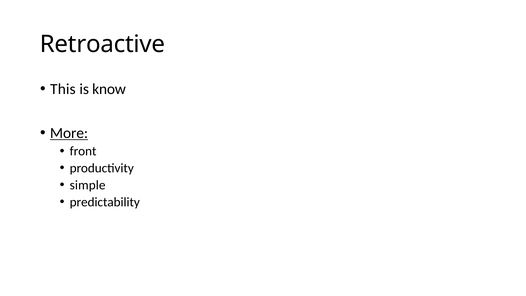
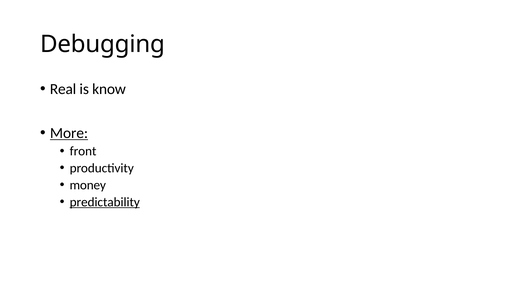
Retroactive: Retroactive -> Debugging
This: This -> Real
simple: simple -> money
predictability underline: none -> present
